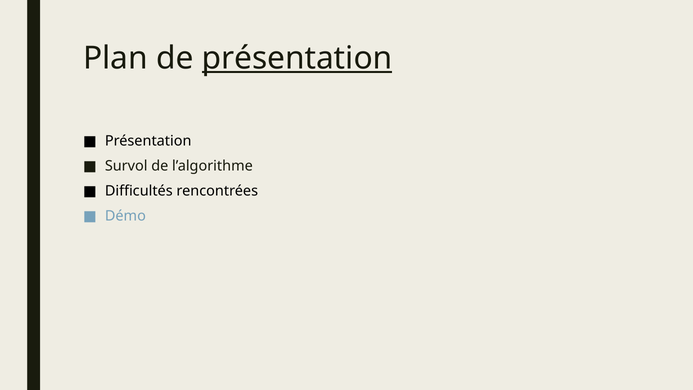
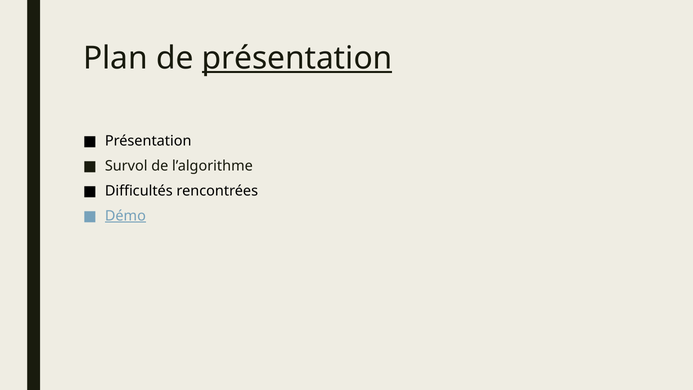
Démo underline: none -> present
